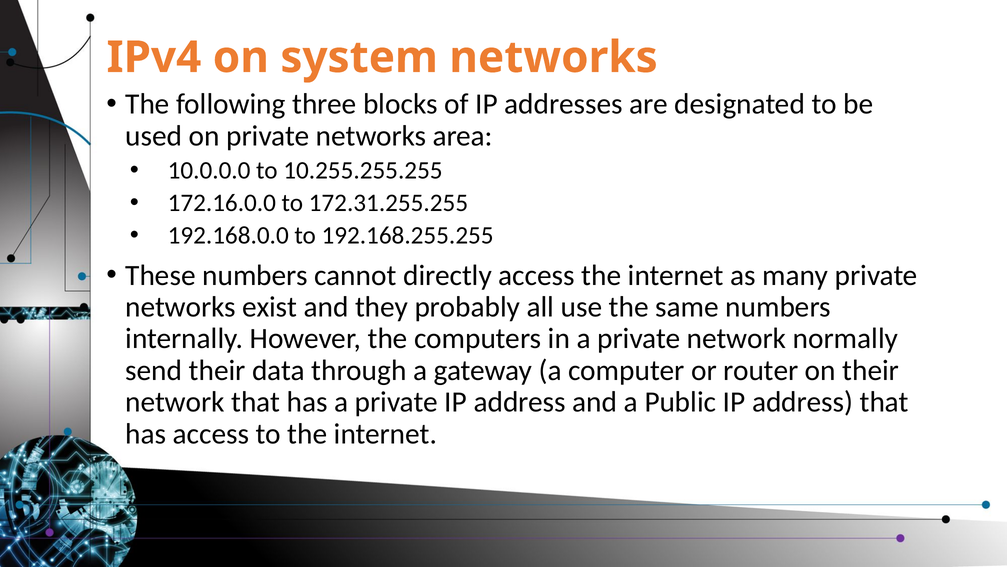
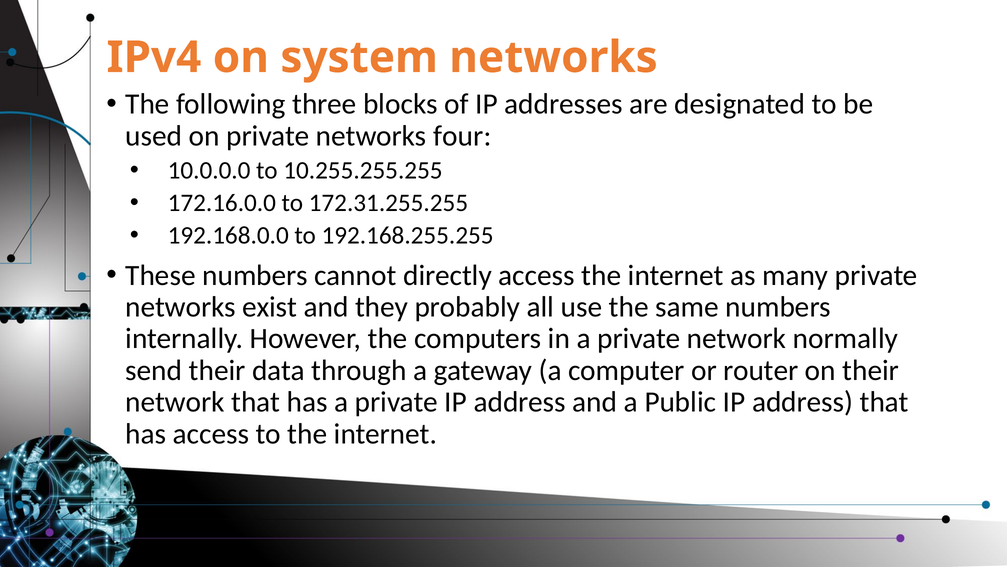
area: area -> four
